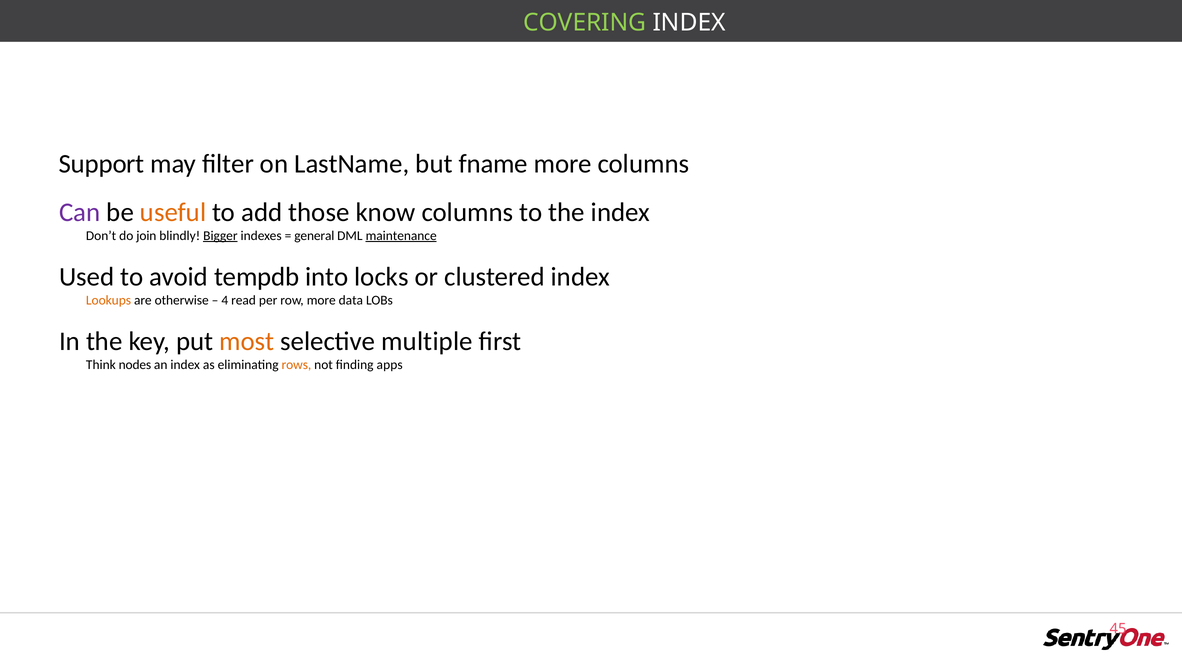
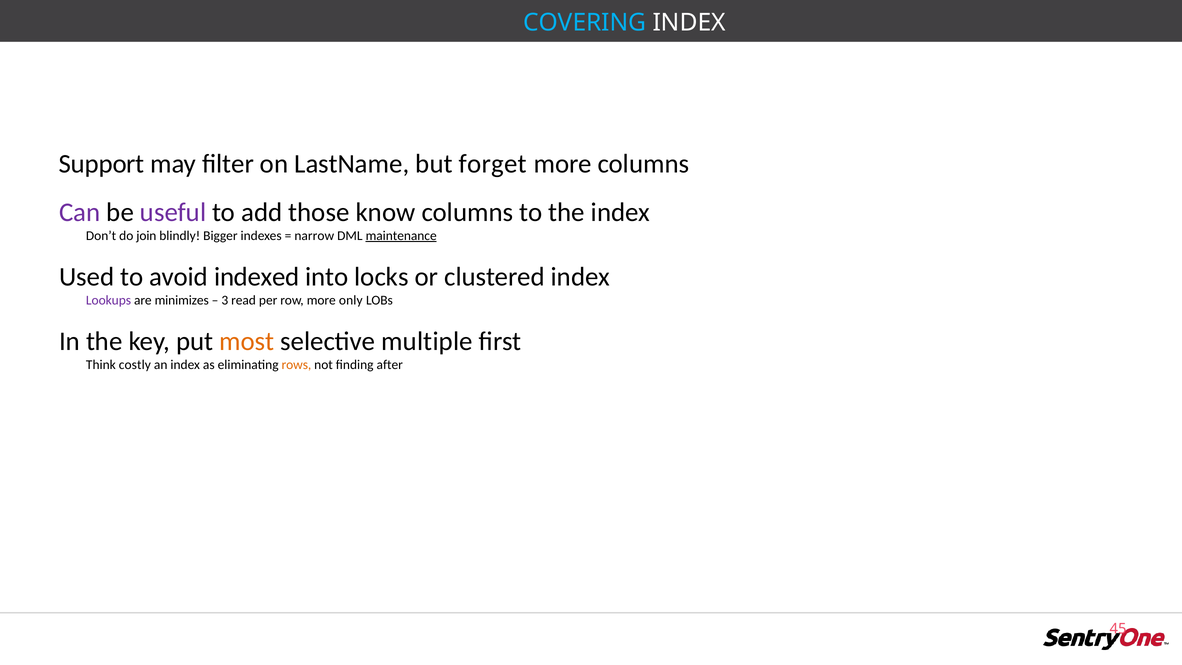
COVERING colour: light green -> light blue
fname: fname -> forget
useful colour: orange -> purple
Bigger underline: present -> none
general: general -> narrow
tempdb: tempdb -> indexed
Lookups colour: orange -> purple
otherwise: otherwise -> minimizes
4: 4 -> 3
data: data -> only
nodes: nodes -> costly
apps: apps -> after
